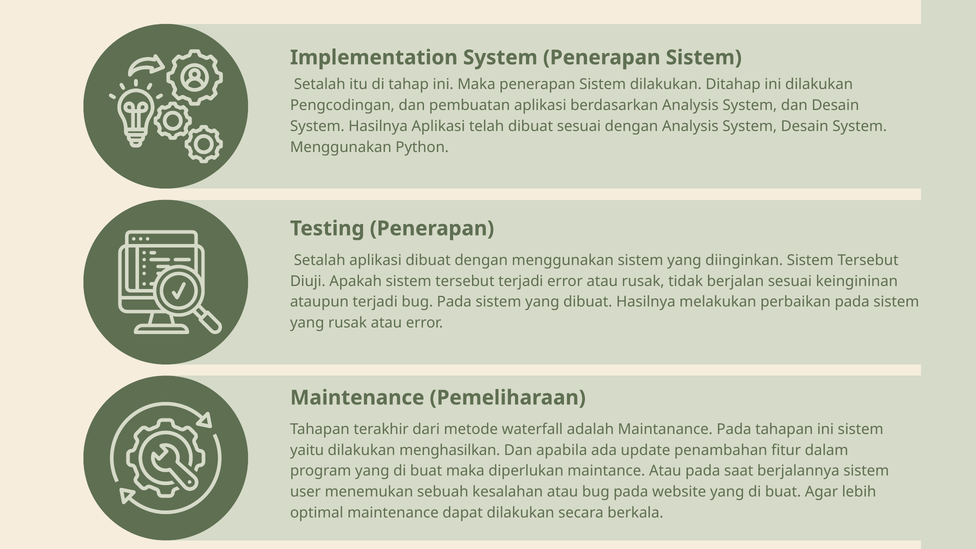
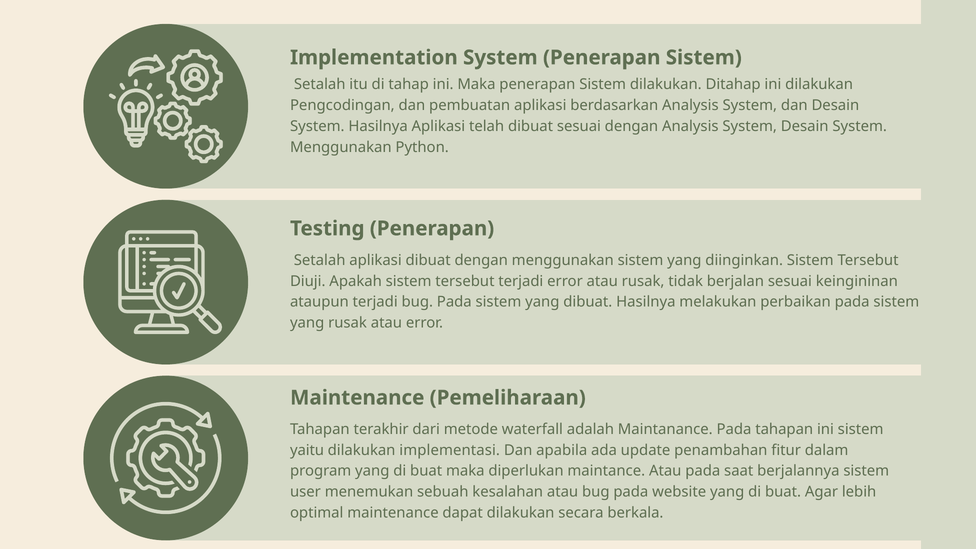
menghasilkan: menghasilkan -> implementasi
